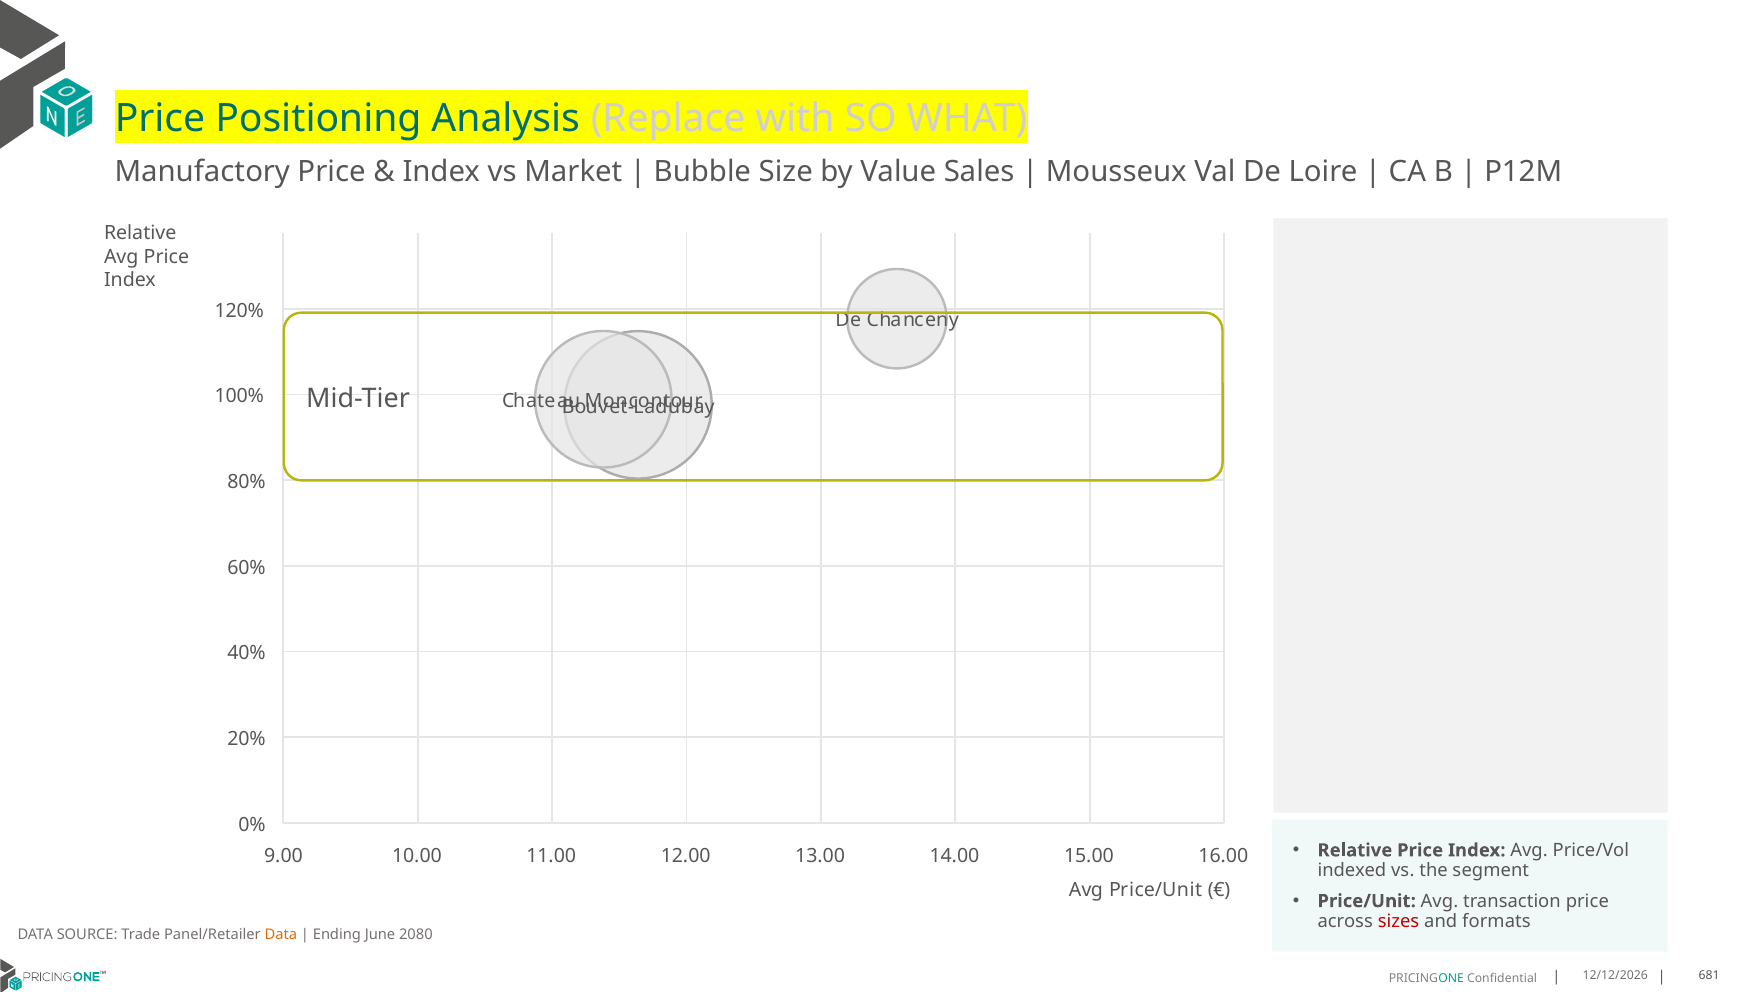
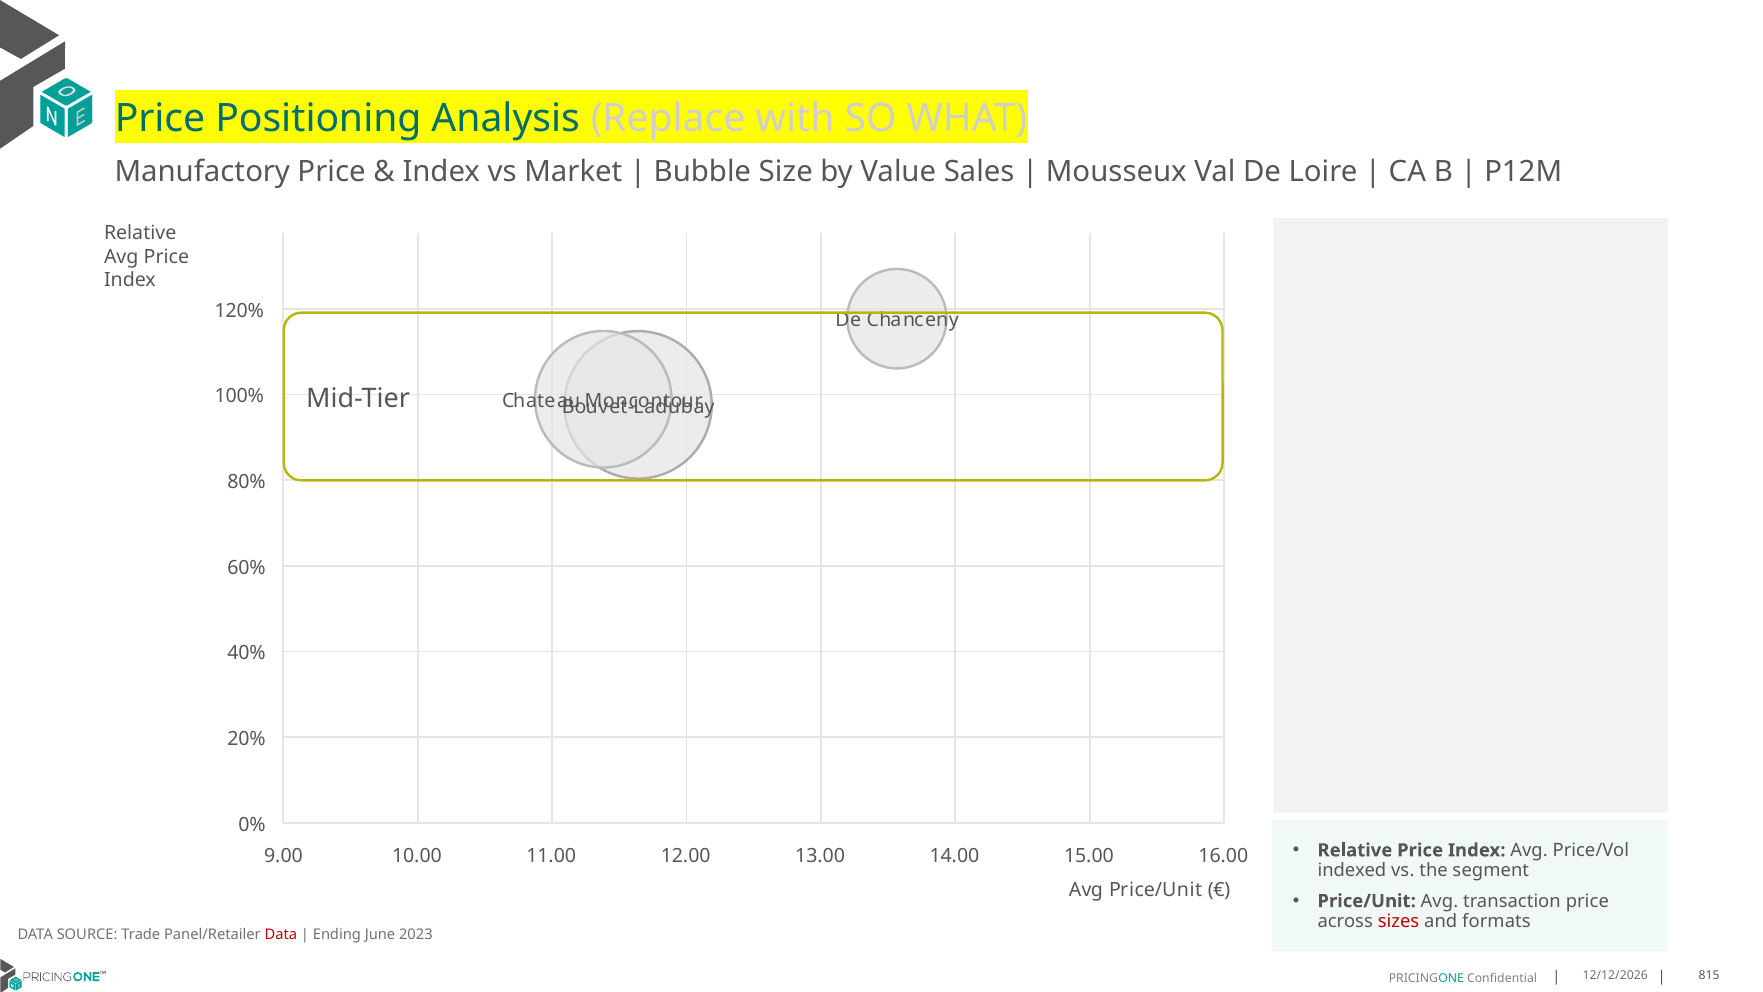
Data at (281, 934) colour: orange -> red
2080: 2080 -> 2023
681: 681 -> 815
